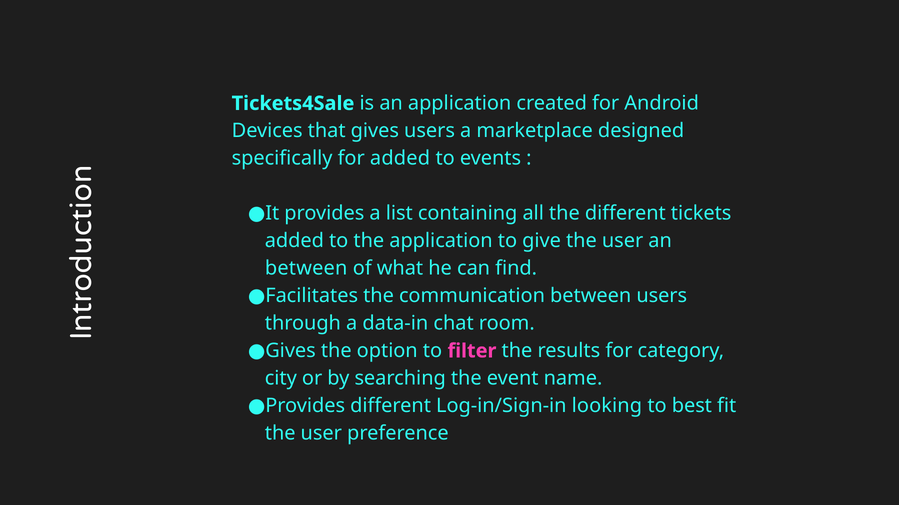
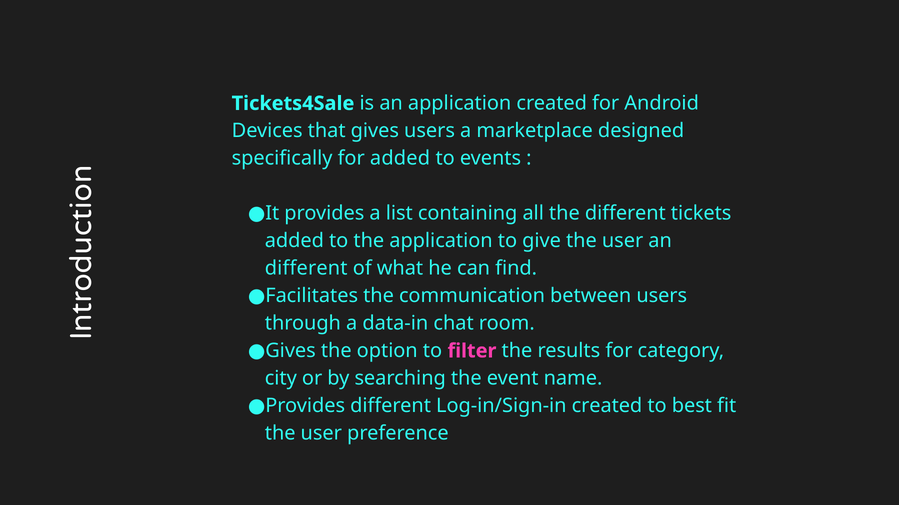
between at (306, 269): between -> different
Log-in/Sign-in looking: looking -> created
